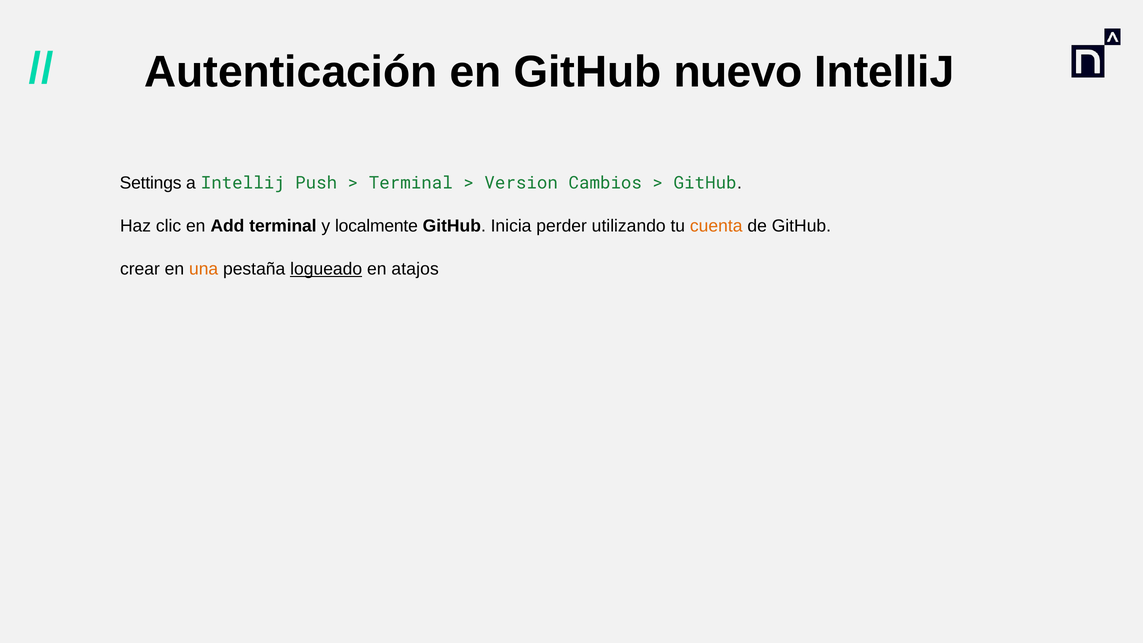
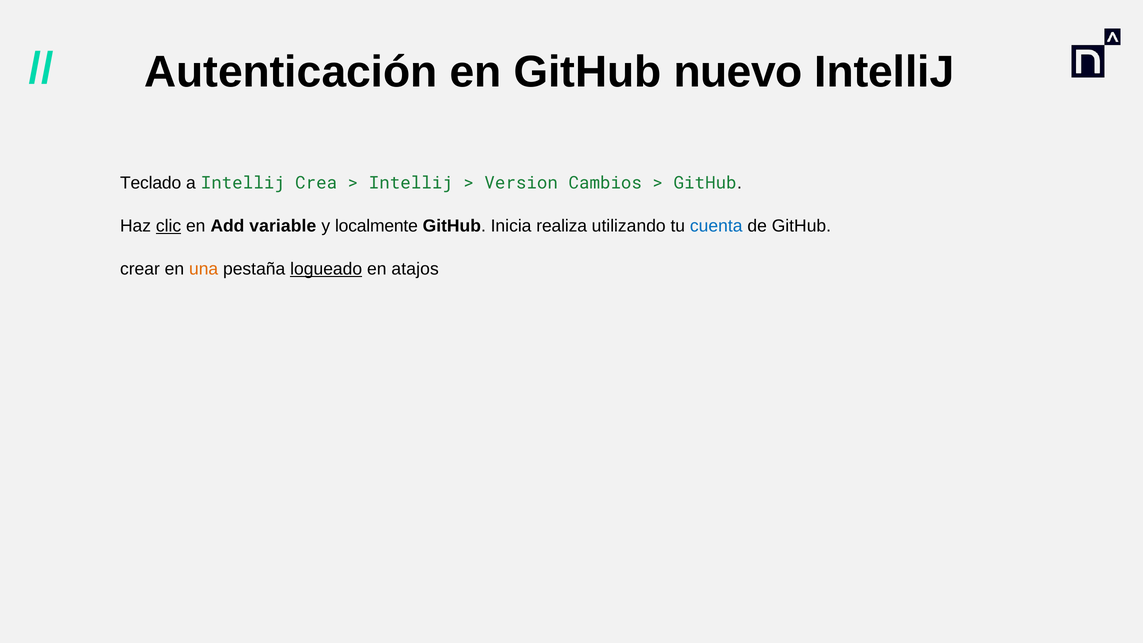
Settings: Settings -> Teclado
Push: Push -> Crea
Terminal at (411, 183): Terminal -> Intellij
clic underline: none -> present
Add terminal: terminal -> variable
perder: perder -> realiza
cuenta colour: orange -> blue
